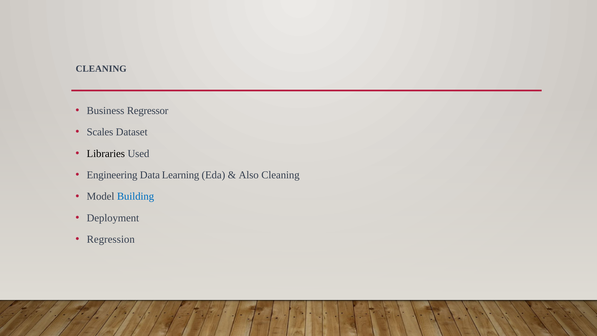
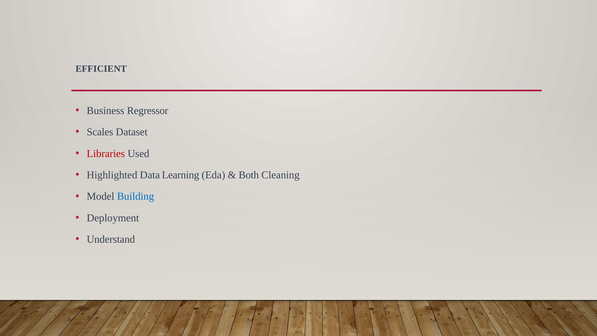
CLEANING at (101, 69): CLEANING -> EFFICIENT
Libraries colour: black -> red
Engineering: Engineering -> Highlighted
Also: Also -> Both
Regression: Regression -> Understand
